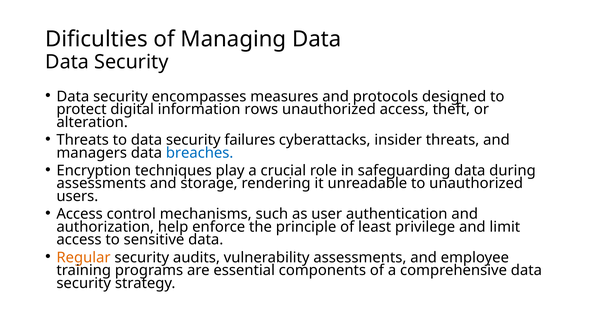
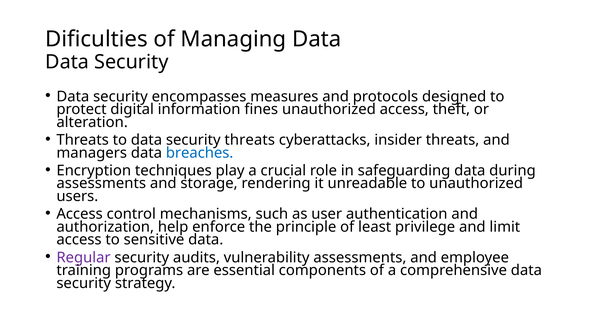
rows: rows -> fines
security failures: failures -> threats
Regular colour: orange -> purple
